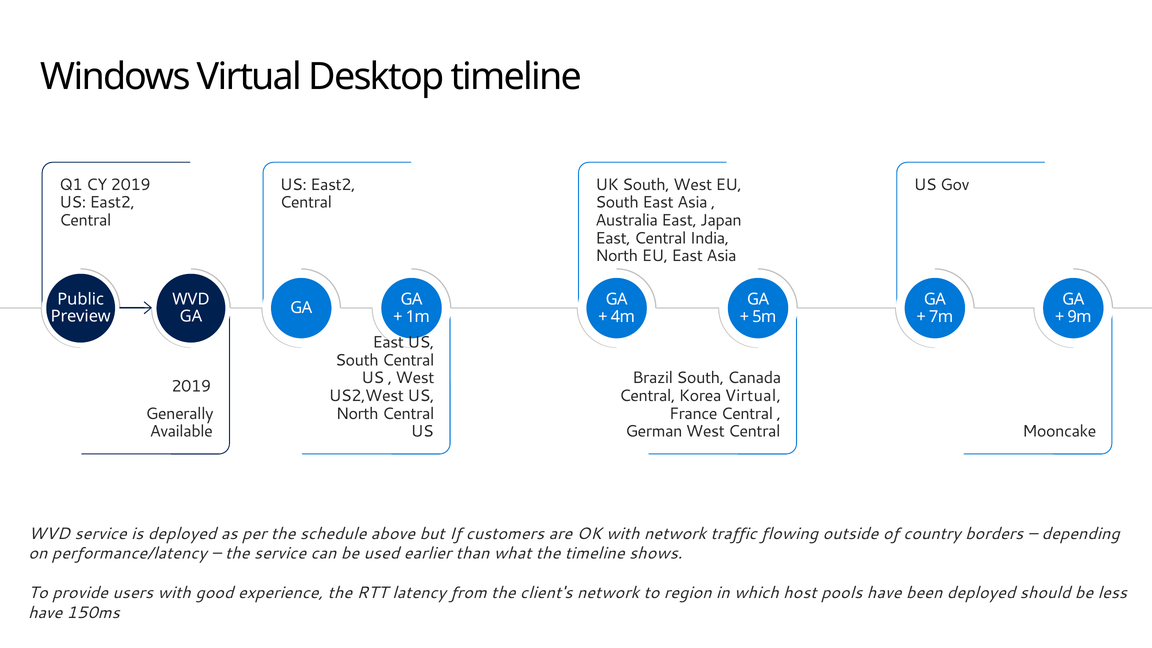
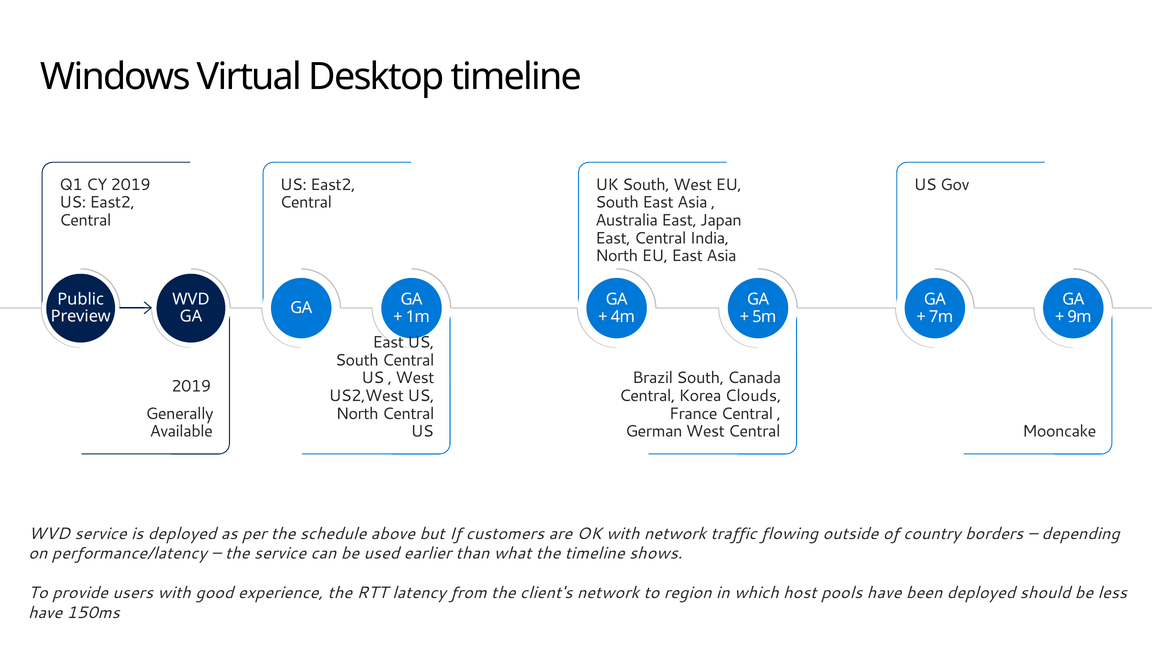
Korea Virtual: Virtual -> Clouds
